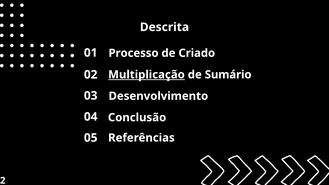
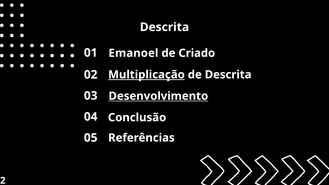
Processo: Processo -> Emanoel
de Sumário: Sumário -> Descrita
Desenvolvimento underline: none -> present
